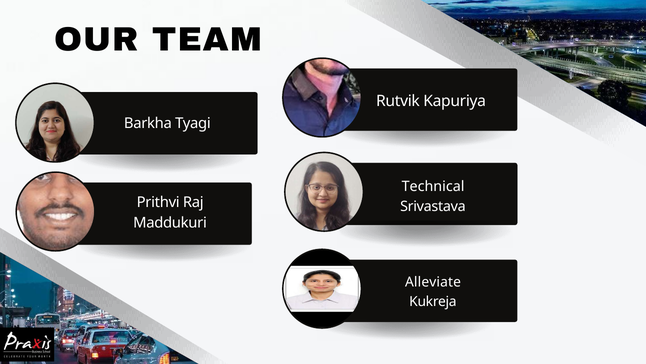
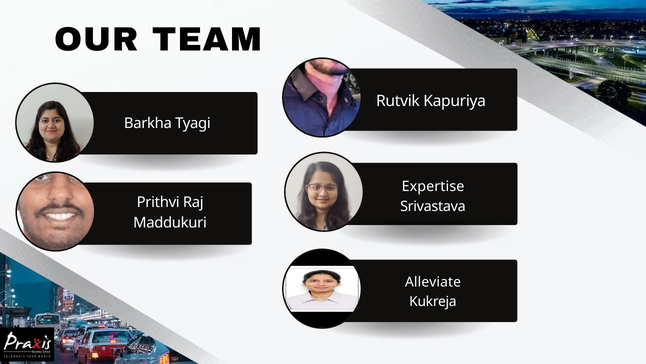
Technical: Technical -> Expertise
